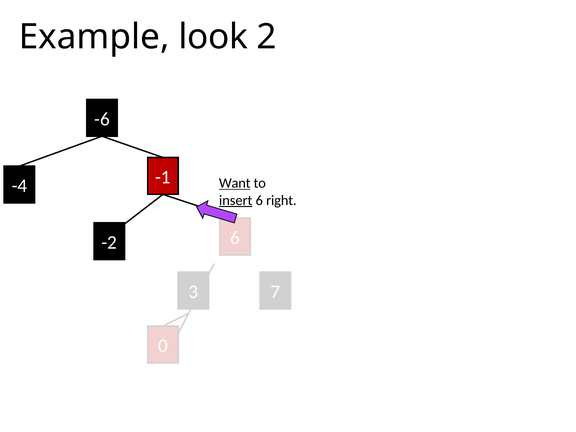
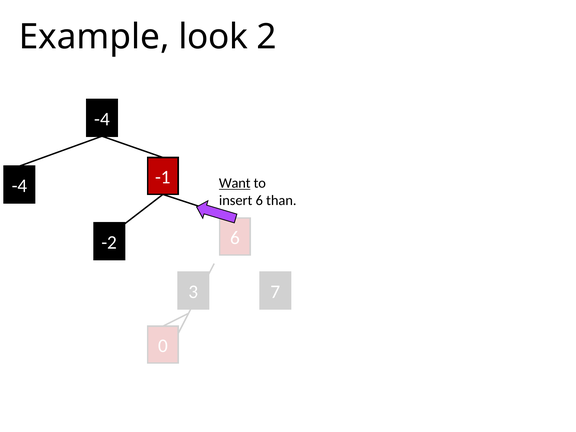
-6 at (102, 119): -6 -> -4
insert underline: present -> none
right: right -> than
